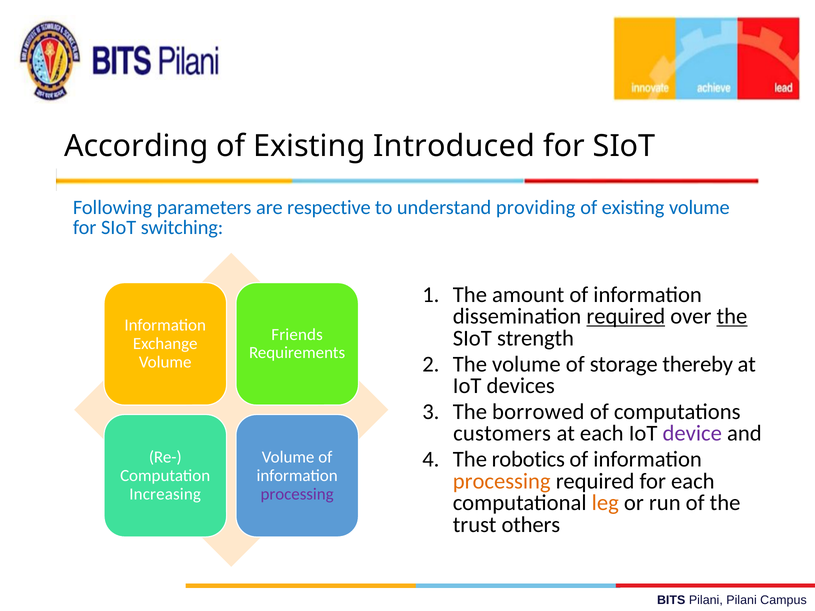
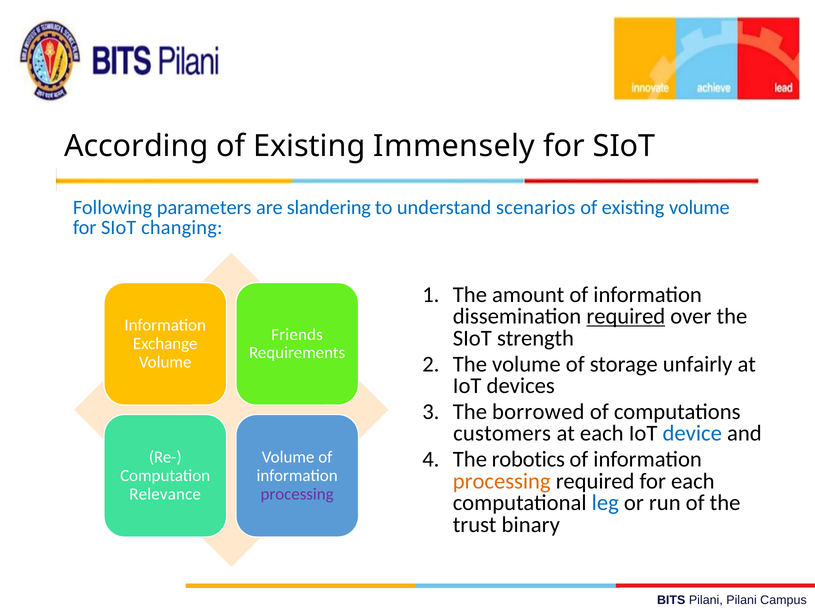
Introduced: Introduced -> Immensely
respective: respective -> slandering
providing: providing -> scenarios
switching: switching -> changing
the at (732, 316) underline: present -> none
thereby: thereby -> unfairly
device colour: purple -> blue
Increasing: Increasing -> Relevance
leg colour: orange -> blue
others: others -> binary
